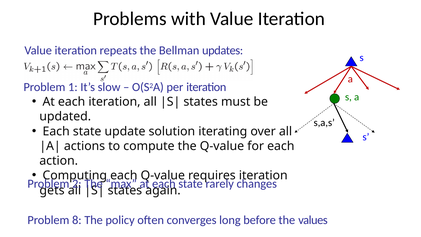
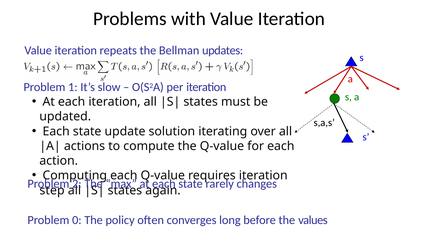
gets: gets -> step
8: 8 -> 0
